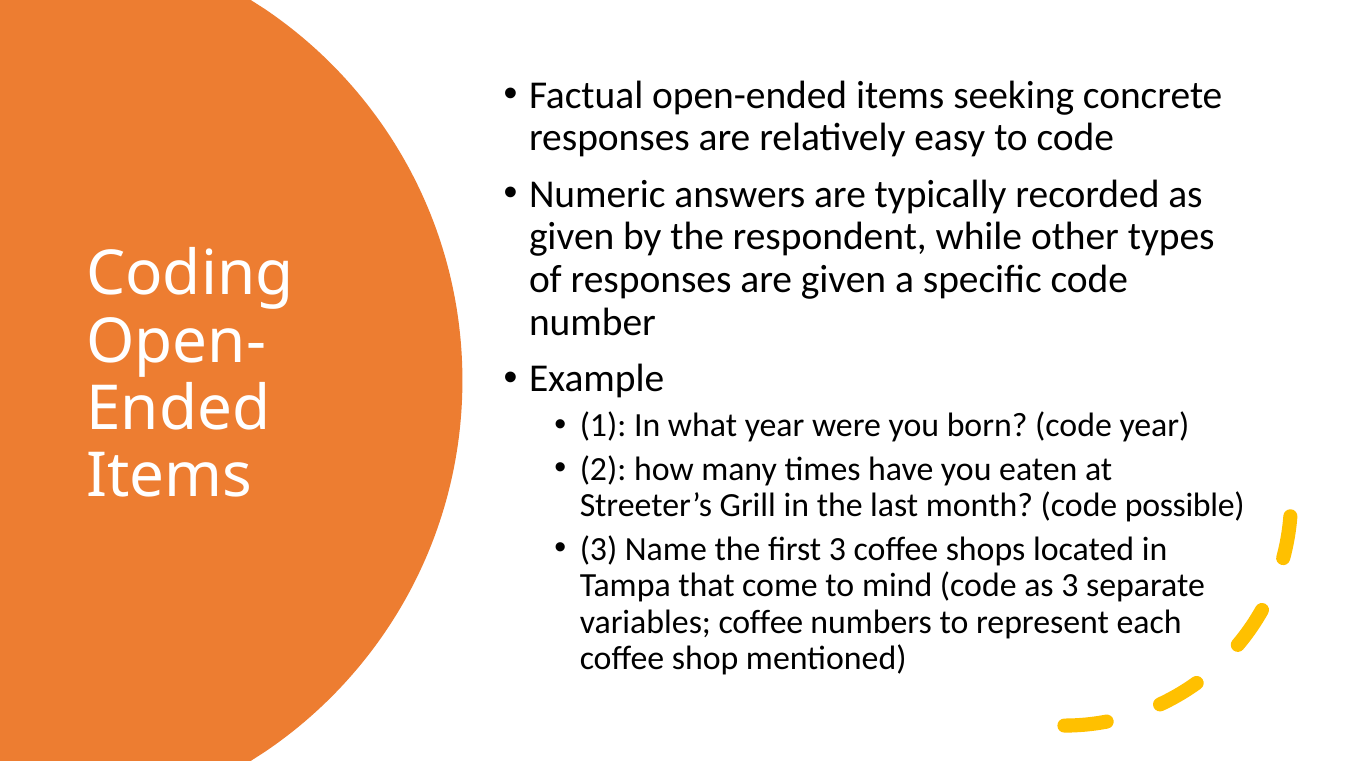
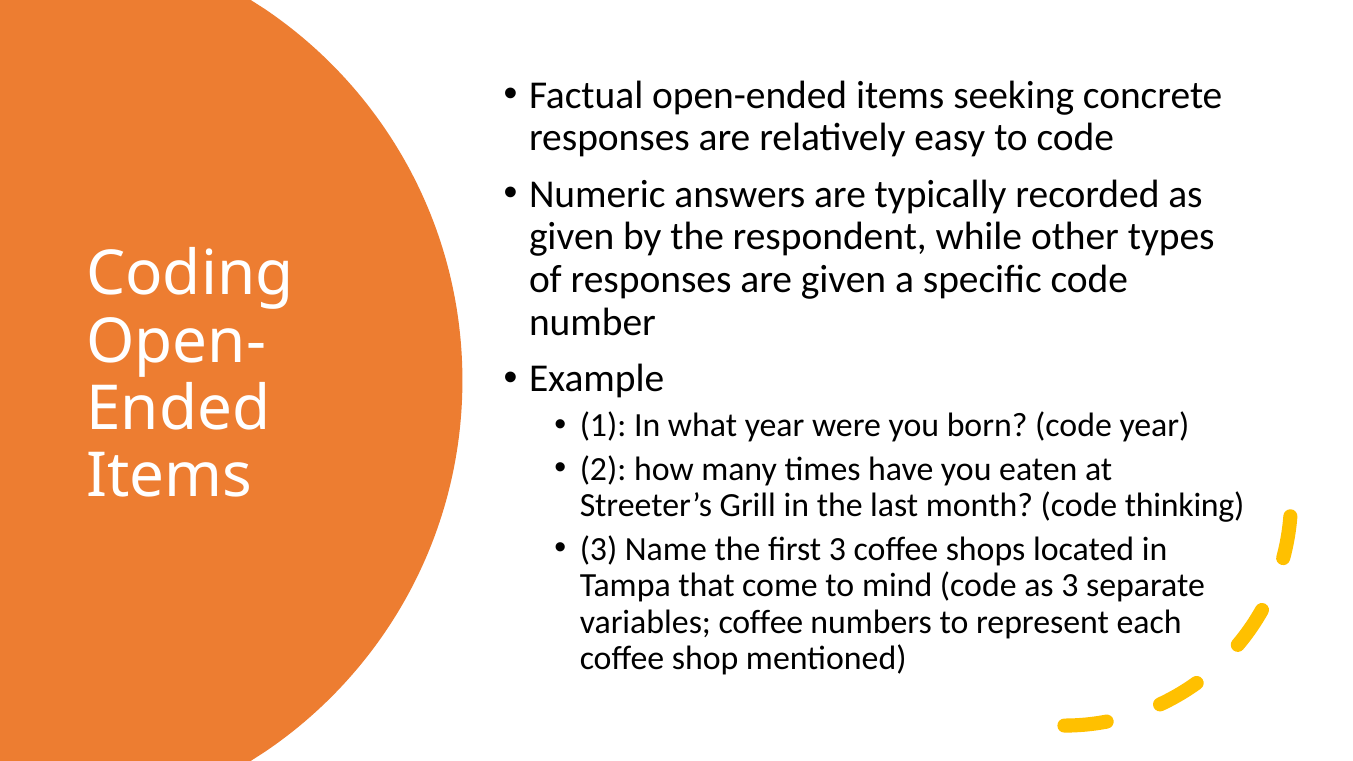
possible: possible -> thinking
